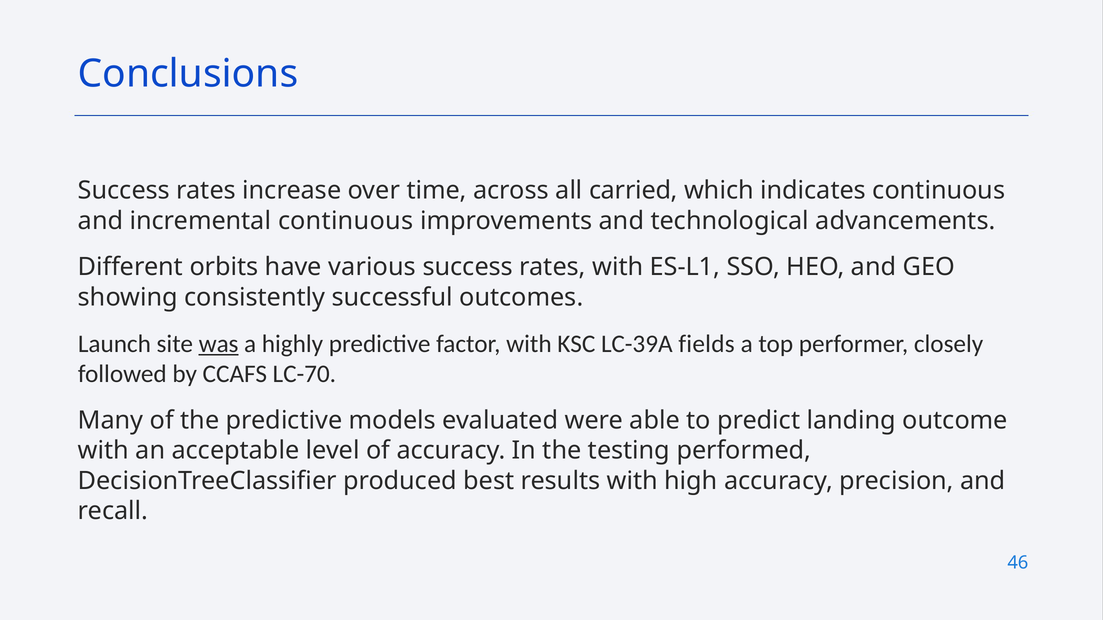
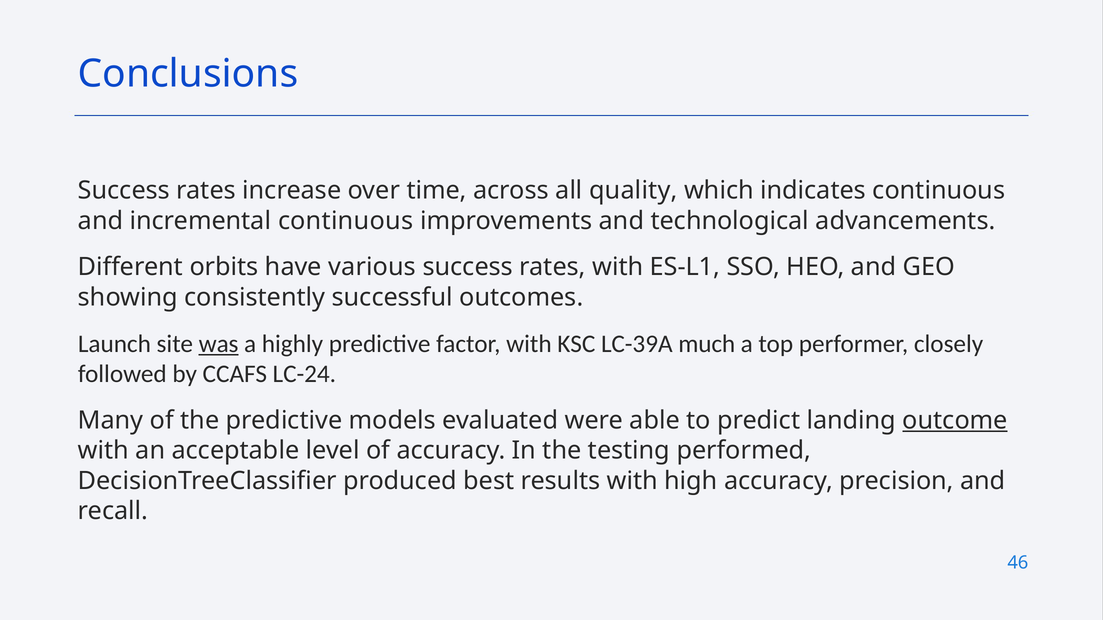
carried: carried -> quality
fields: fields -> much
LC-70: LC-70 -> LC-24
outcome underline: none -> present
